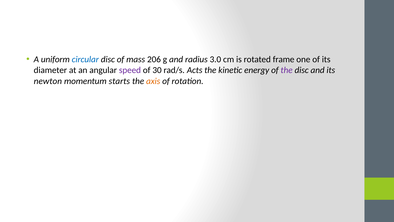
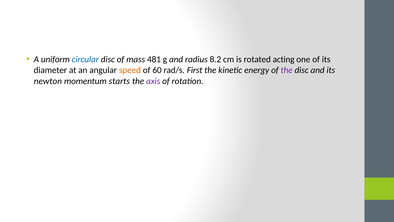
206: 206 -> 481
3.0: 3.0 -> 8.2
frame: frame -> acting
speed colour: purple -> orange
30: 30 -> 60
Acts: Acts -> First
axis colour: orange -> purple
